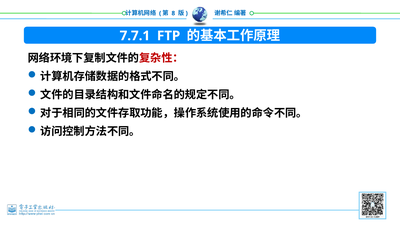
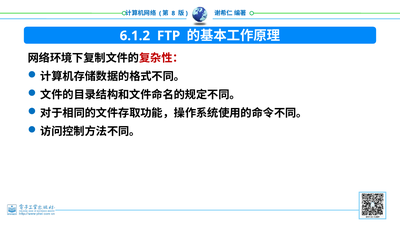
7.7.1: 7.7.1 -> 6.1.2
